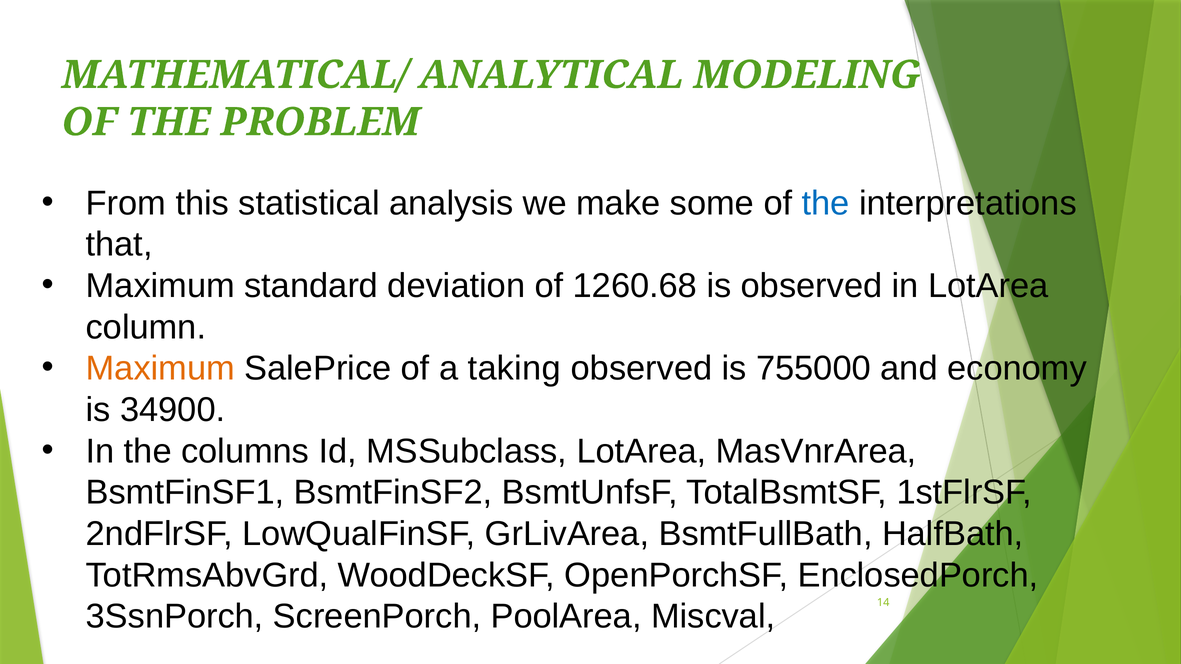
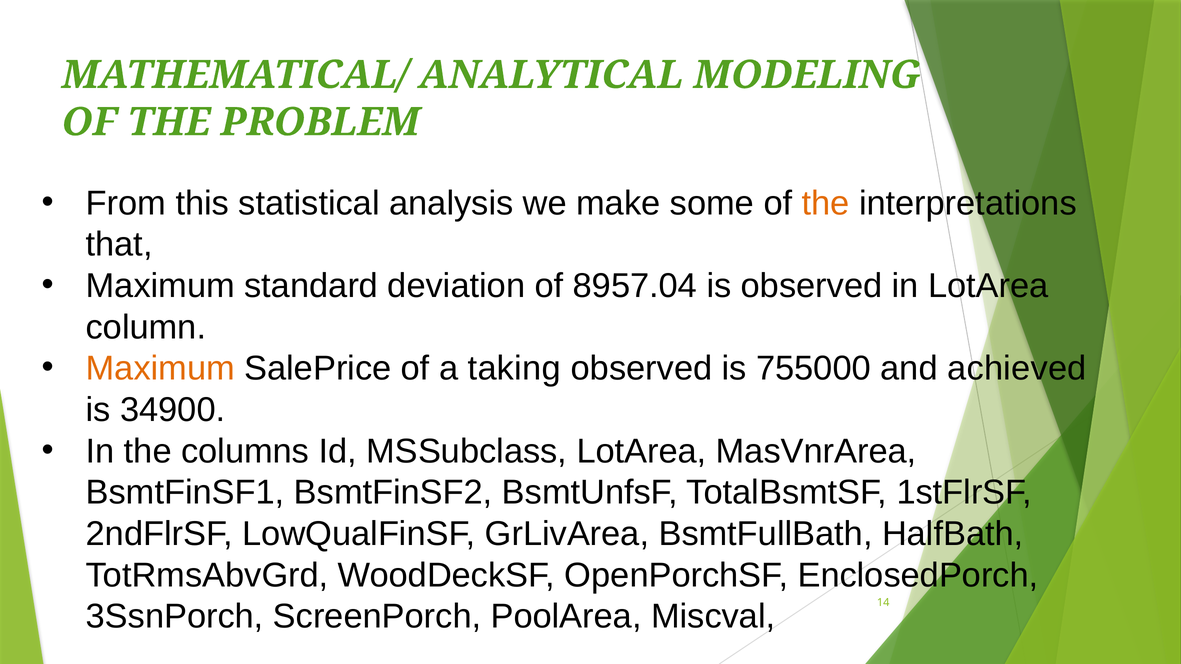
the at (826, 203) colour: blue -> orange
1260.68: 1260.68 -> 8957.04
economy: economy -> achieved
